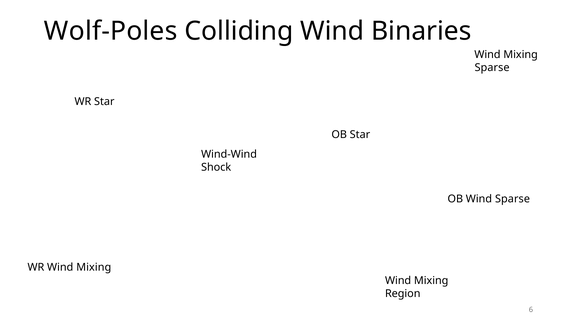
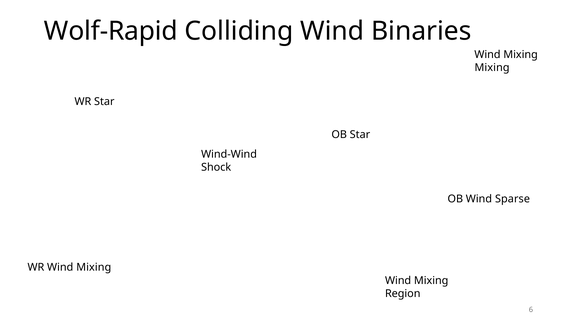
Wolf-Poles: Wolf-Poles -> Wolf-Rapid
Sparse at (492, 68): Sparse -> Mixing
